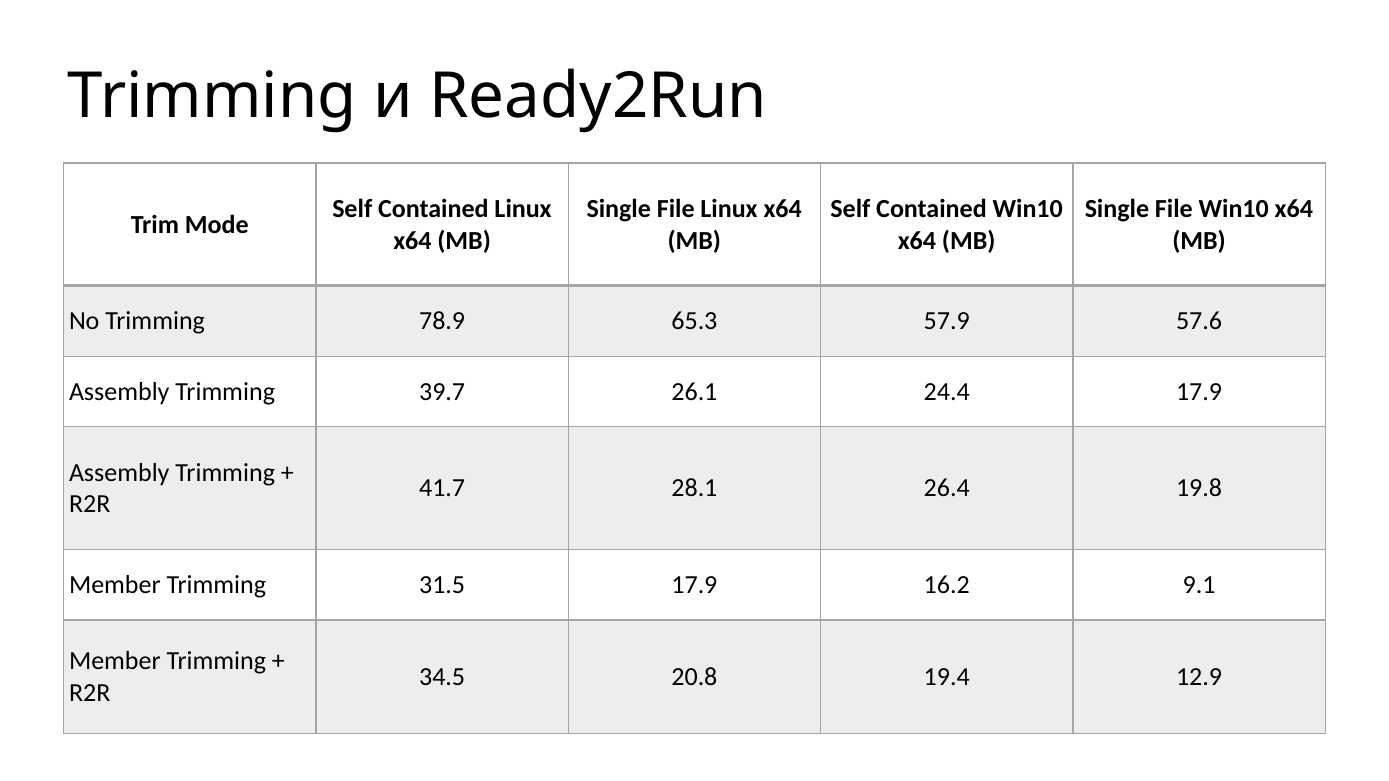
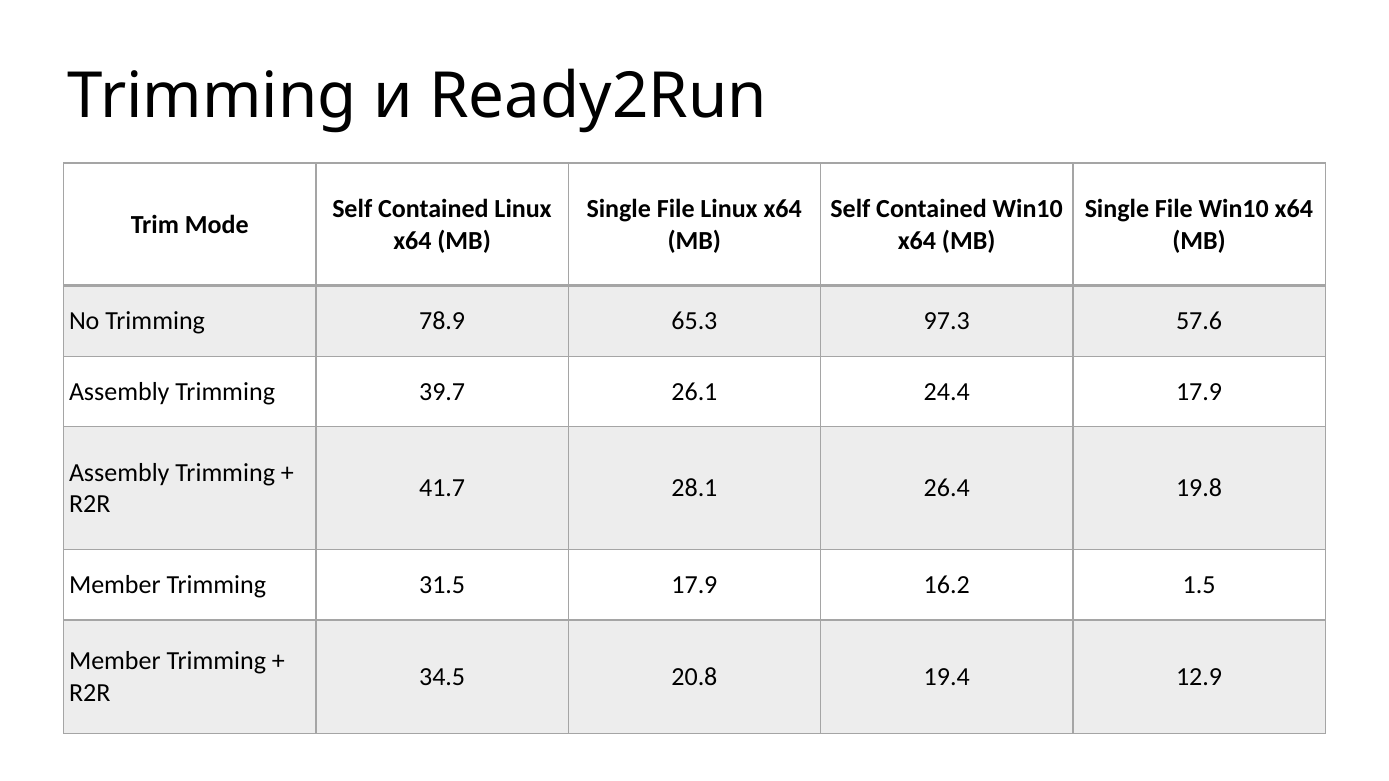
57.9: 57.9 -> 97.3
9.1: 9.1 -> 1.5
